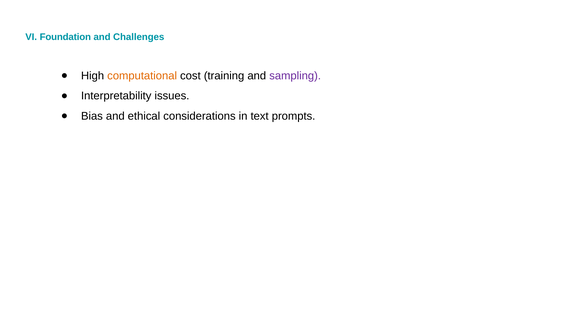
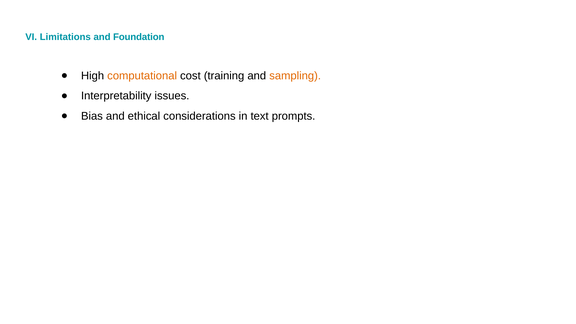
Foundation: Foundation -> Limitations
Challenges: Challenges -> Foundation
sampling colour: purple -> orange
